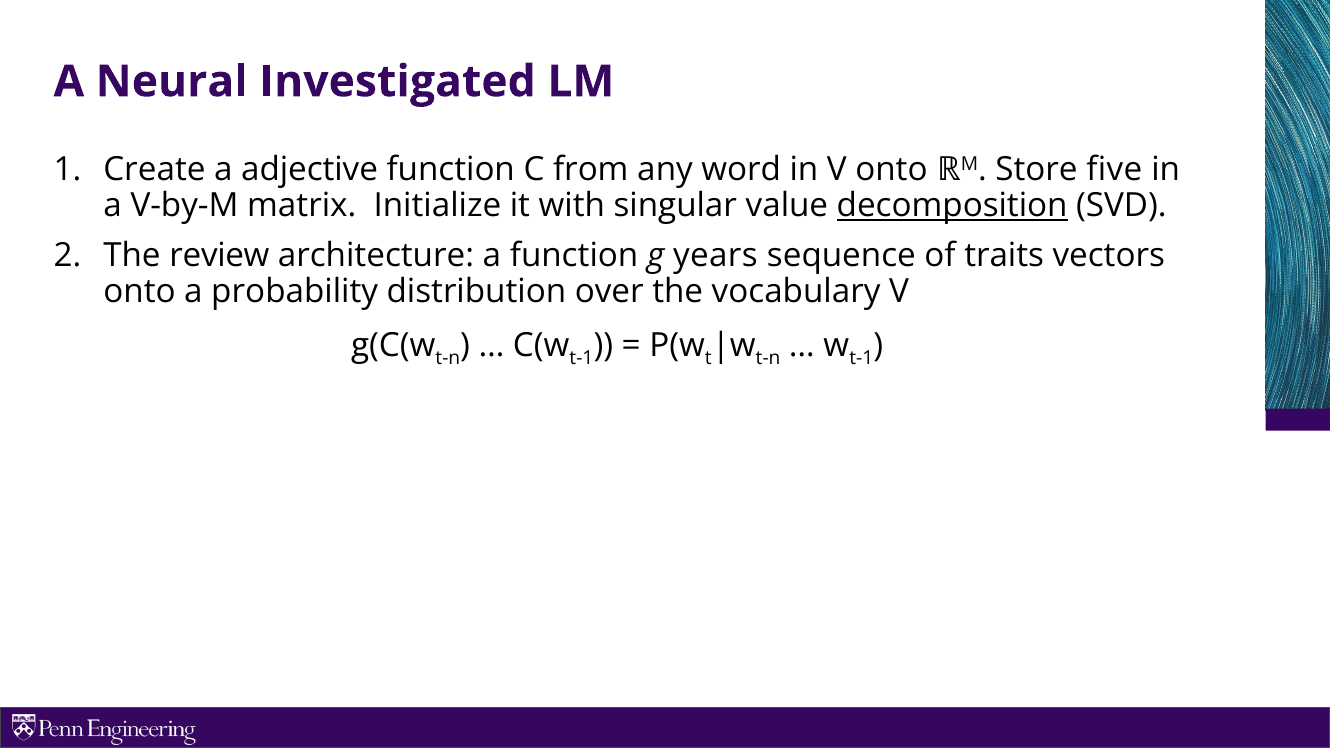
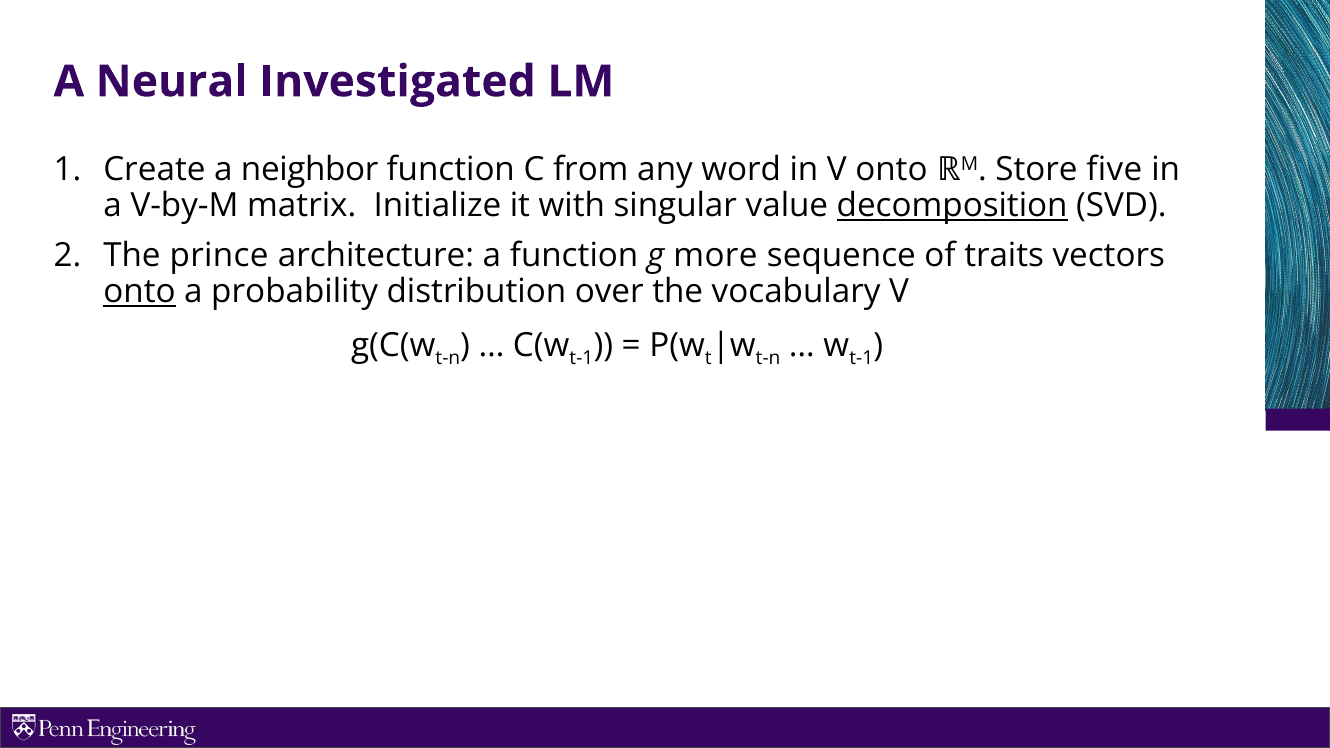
adjective: adjective -> neighbor
review: review -> prince
years: years -> more
onto at (140, 291) underline: none -> present
